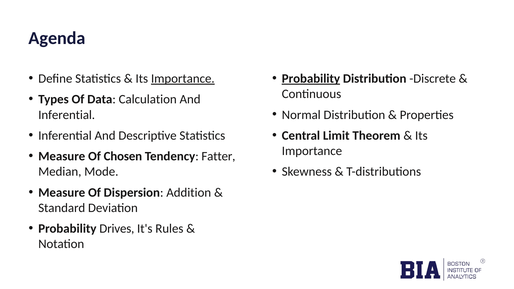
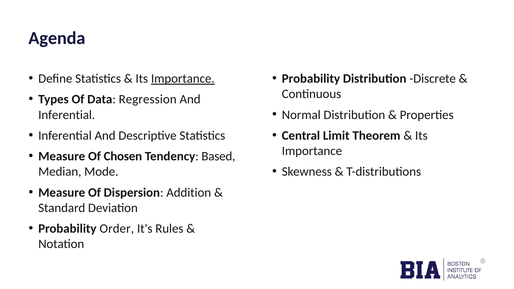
Probability at (311, 79) underline: present -> none
Calculation: Calculation -> Regression
Fatter: Fatter -> Based
Drives: Drives -> Order
